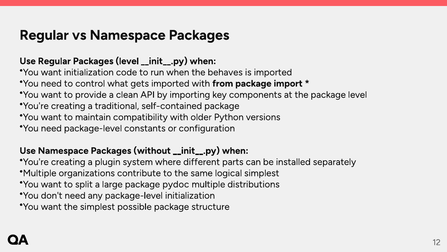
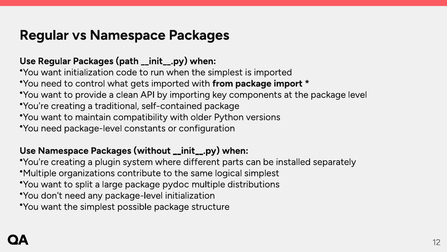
Packages level: level -> path
when the behaves: behaves -> simplest
